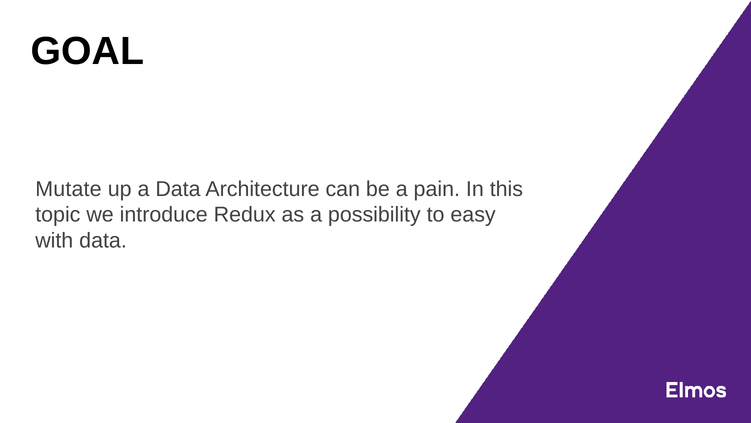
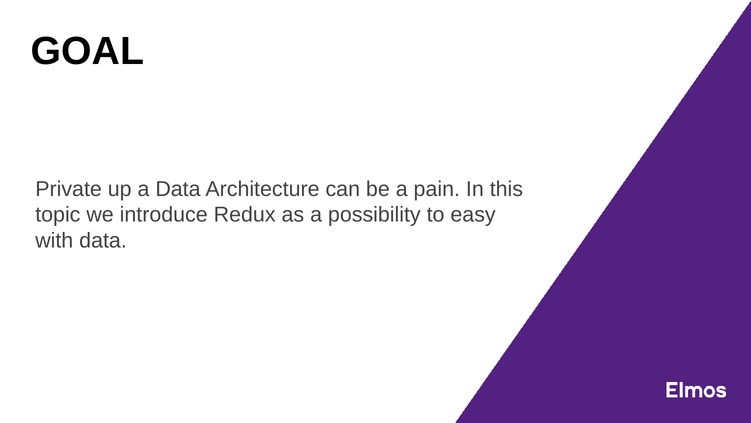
Mutate: Mutate -> Private
